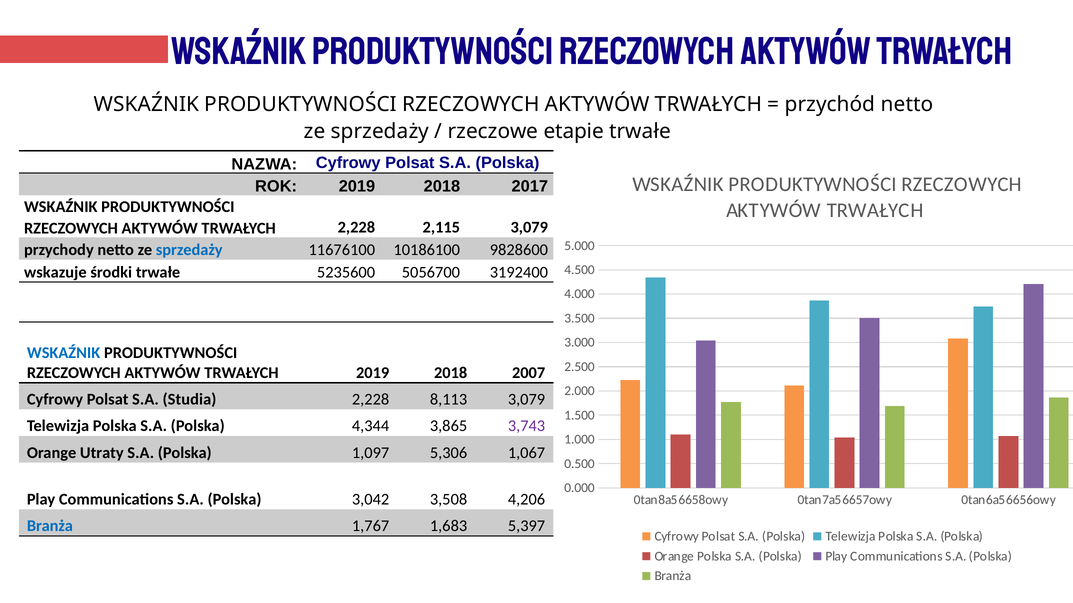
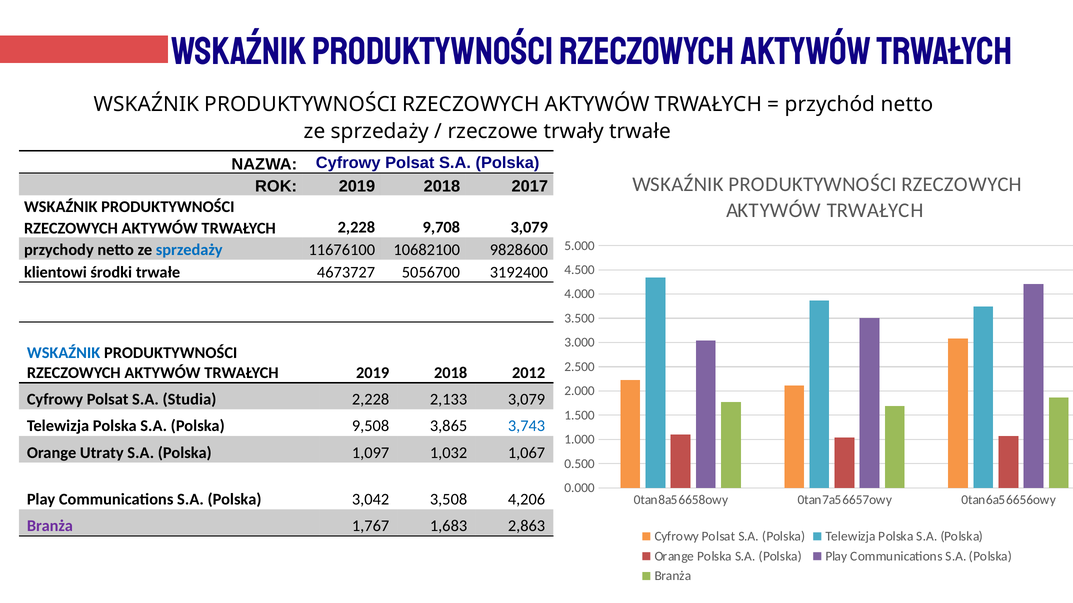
etapie: etapie -> trwały
2,115: 2,115 -> 9,708
10186100: 10186100 -> 10682100
wskazuje: wskazuje -> klientowi
5235600: 5235600 -> 4673727
2007: 2007 -> 2012
8,113: 8,113 -> 2,133
4,344: 4,344 -> 9,508
3,743 colour: purple -> blue
5,306: 5,306 -> 1,032
Branża at (50, 527) colour: blue -> purple
5,397: 5,397 -> 2,863
